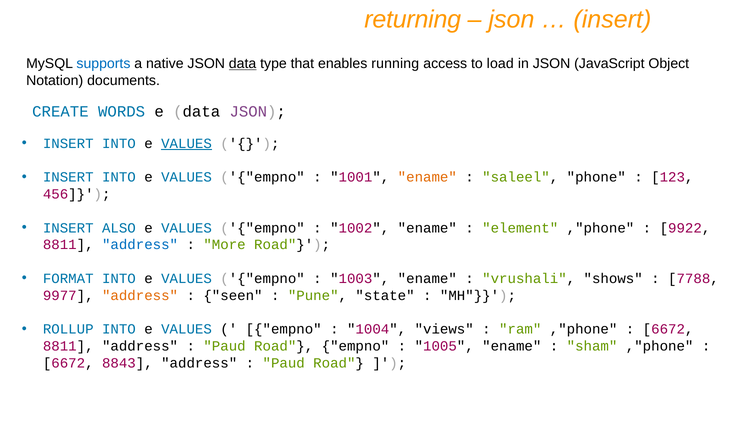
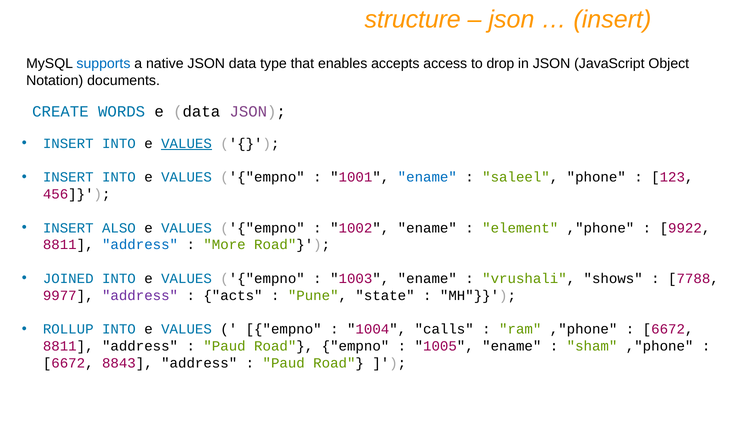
returning: returning -> structure
data at (243, 64) underline: present -> none
running: running -> accepts
load: load -> drop
ename at (427, 177) colour: orange -> blue
FORMAT: FORMAT -> JOINED
address at (140, 296) colour: orange -> purple
seen: seen -> acts
views: views -> calls
